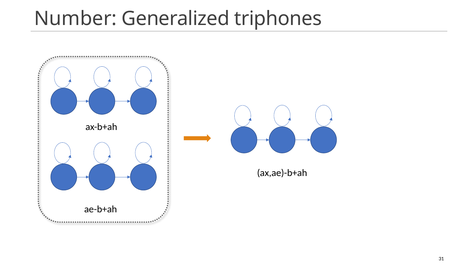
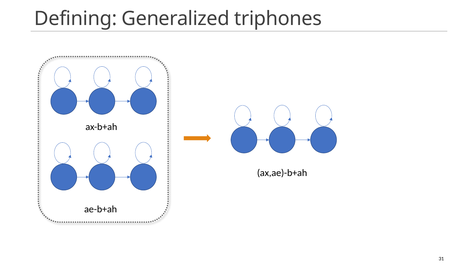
Number: Number -> Defining
